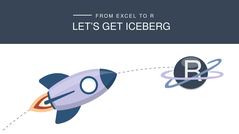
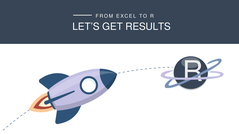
ICEBERG: ICEBERG -> RESULTS
